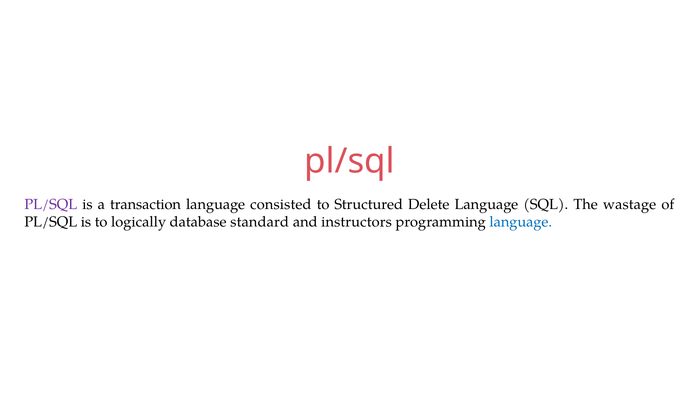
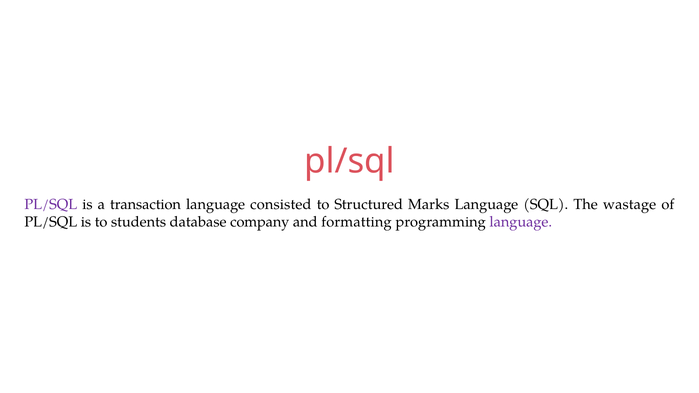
Delete: Delete -> Marks
logically: logically -> students
standard: standard -> company
instructors: instructors -> formatting
language at (521, 222) colour: blue -> purple
